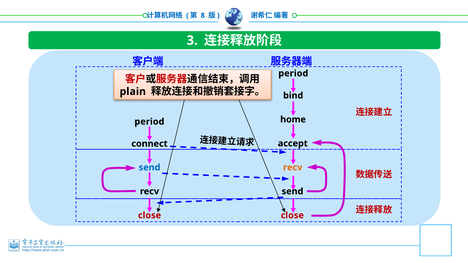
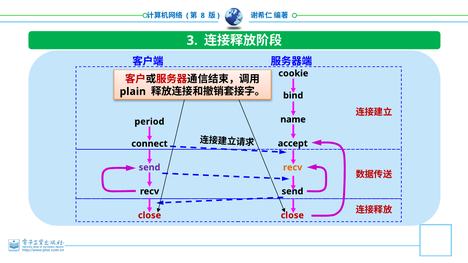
period at (293, 73): period -> cookie
home: home -> name
send at (149, 168) colour: blue -> purple
